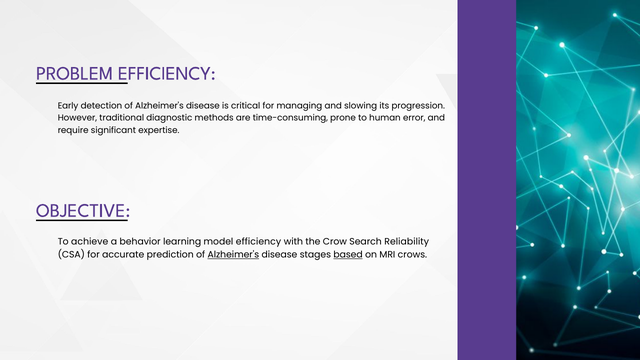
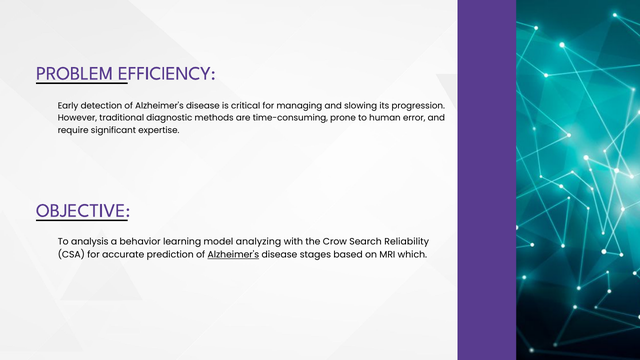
achieve: achieve -> analysis
model efficiency: efficiency -> analyzing
based underline: present -> none
crows: crows -> which
